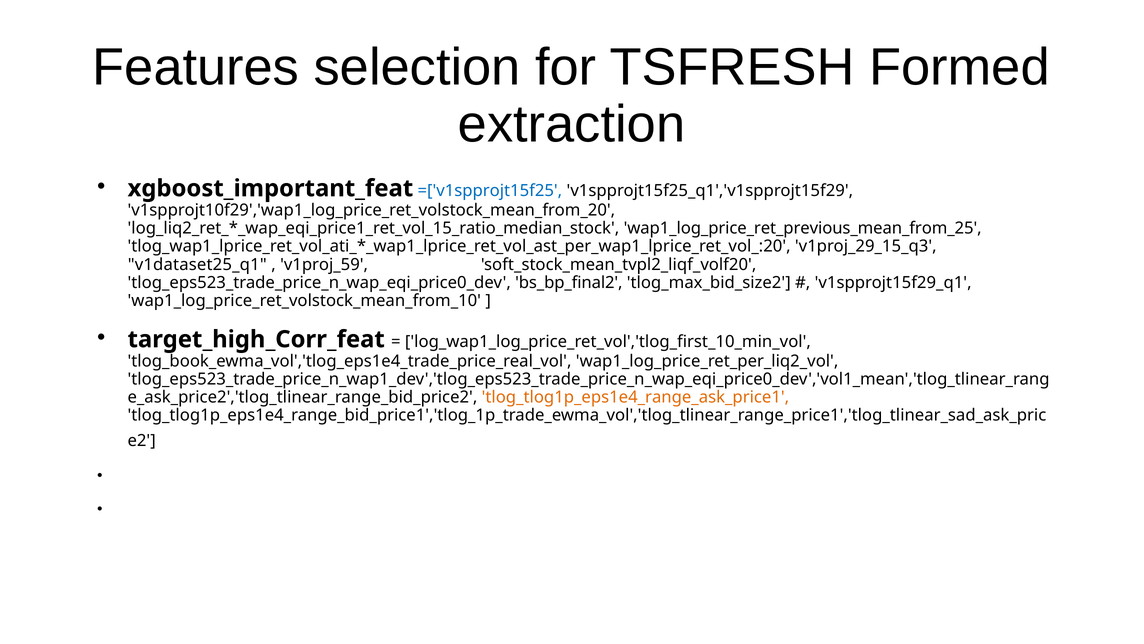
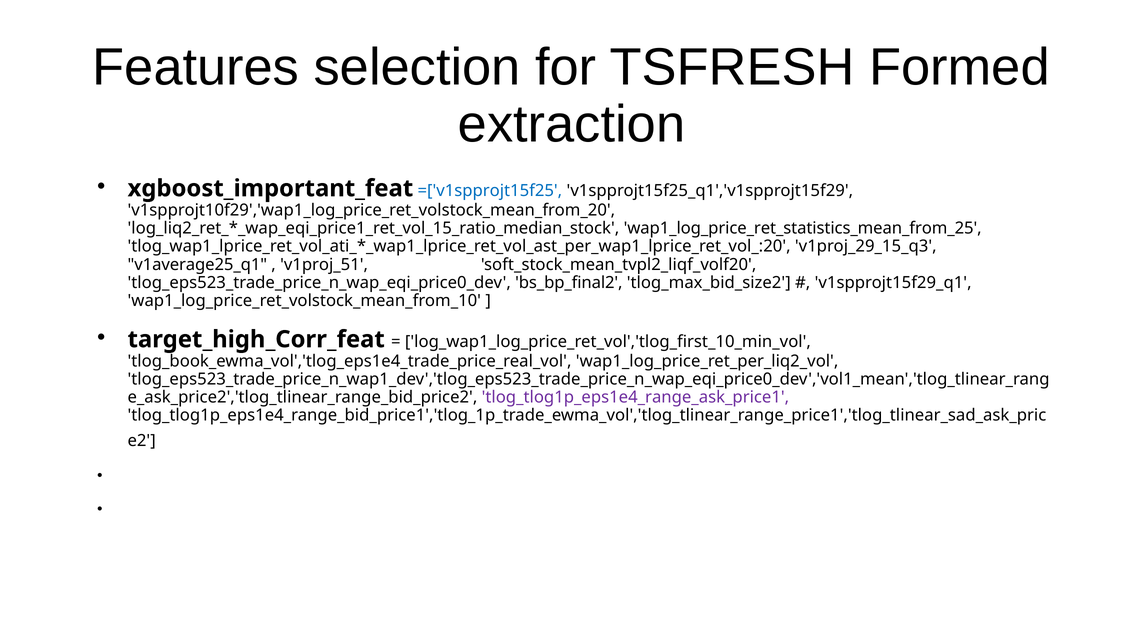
wap1_log_price_ret_previous_mean_from_25: wap1_log_price_ret_previous_mean_from_25 -> wap1_log_price_ret_statistics_mean_from_25
v1dataset25_q1: v1dataset25_q1 -> v1average25_q1
v1proj_59: v1proj_59 -> v1proj_51
tlog_tlog1p_eps1e4_range_ask_price1 colour: orange -> purple
